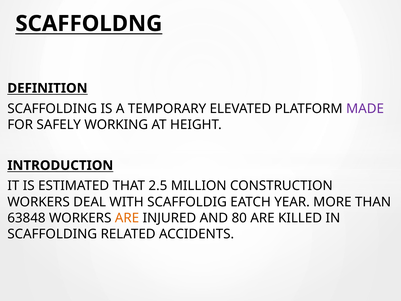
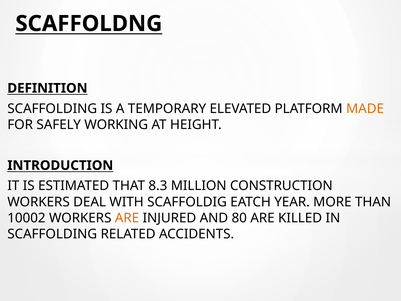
MADE colour: purple -> orange
2.5: 2.5 -> 8.3
63848: 63848 -> 10002
